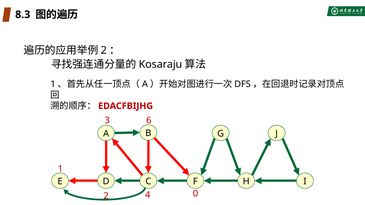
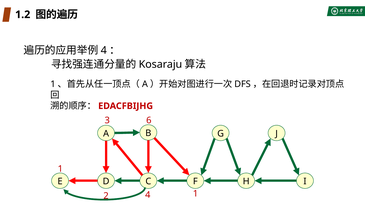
8.3: 8.3 -> 1.2
2 at (104, 50): 2 -> 4
4 0: 0 -> 1
